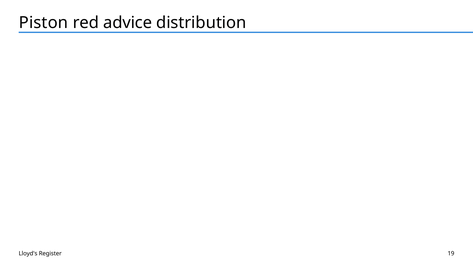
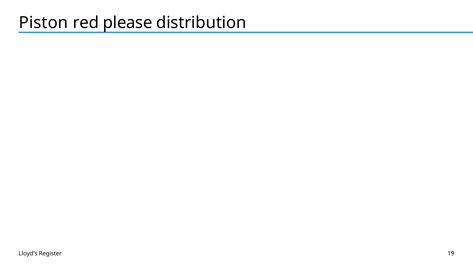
advice: advice -> please
